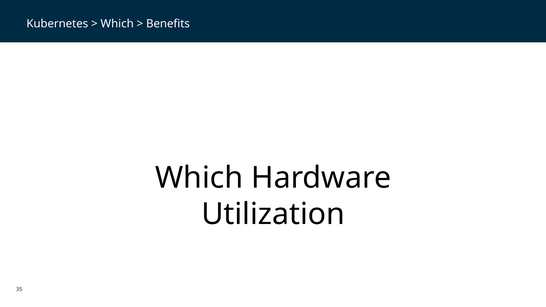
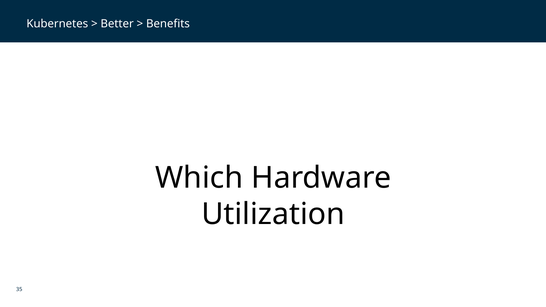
Which at (117, 24): Which -> Better
